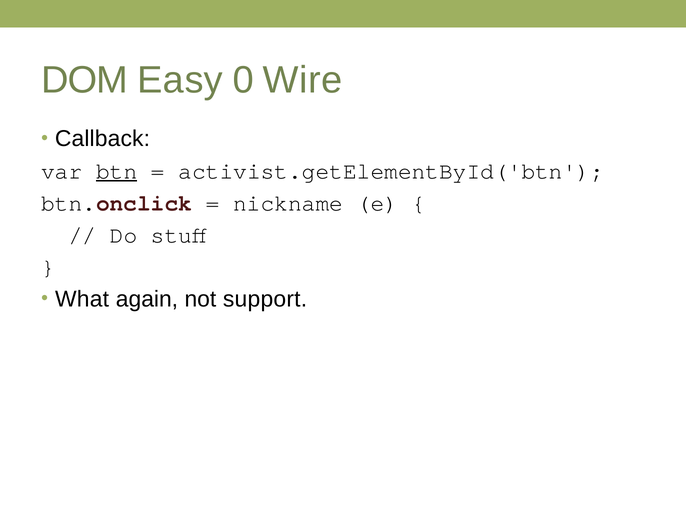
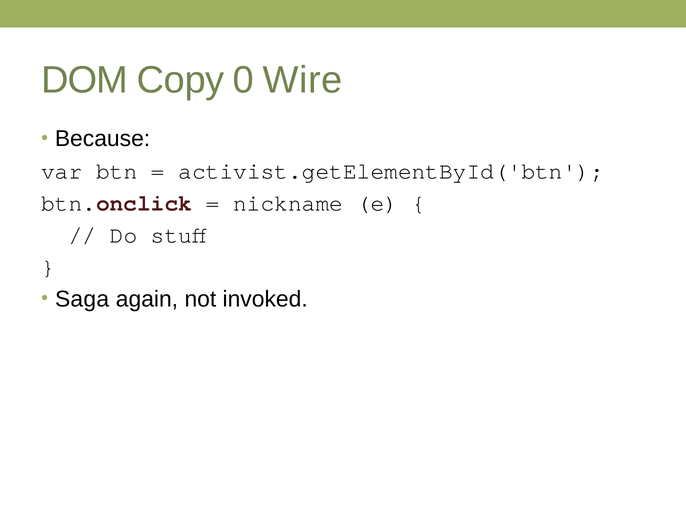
Easy: Easy -> Copy
Callback: Callback -> Because
btn underline: present -> none
What: What -> Saga
support: support -> invoked
